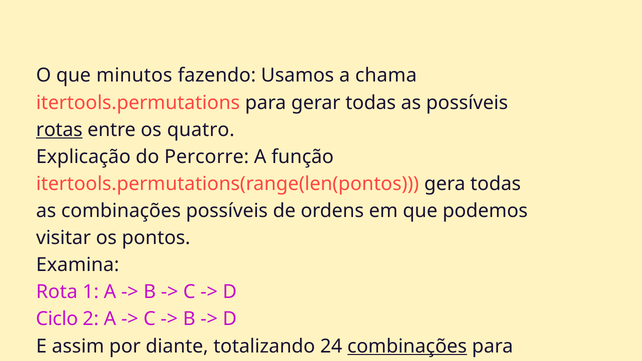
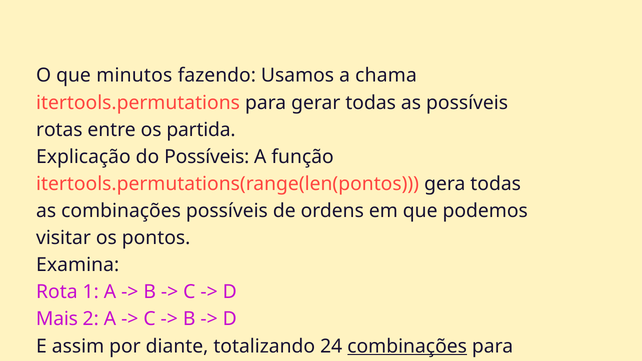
rotas underline: present -> none
quatro: quatro -> partida
do Percorre: Percorre -> Possíveis
Ciclo: Ciclo -> Mais
